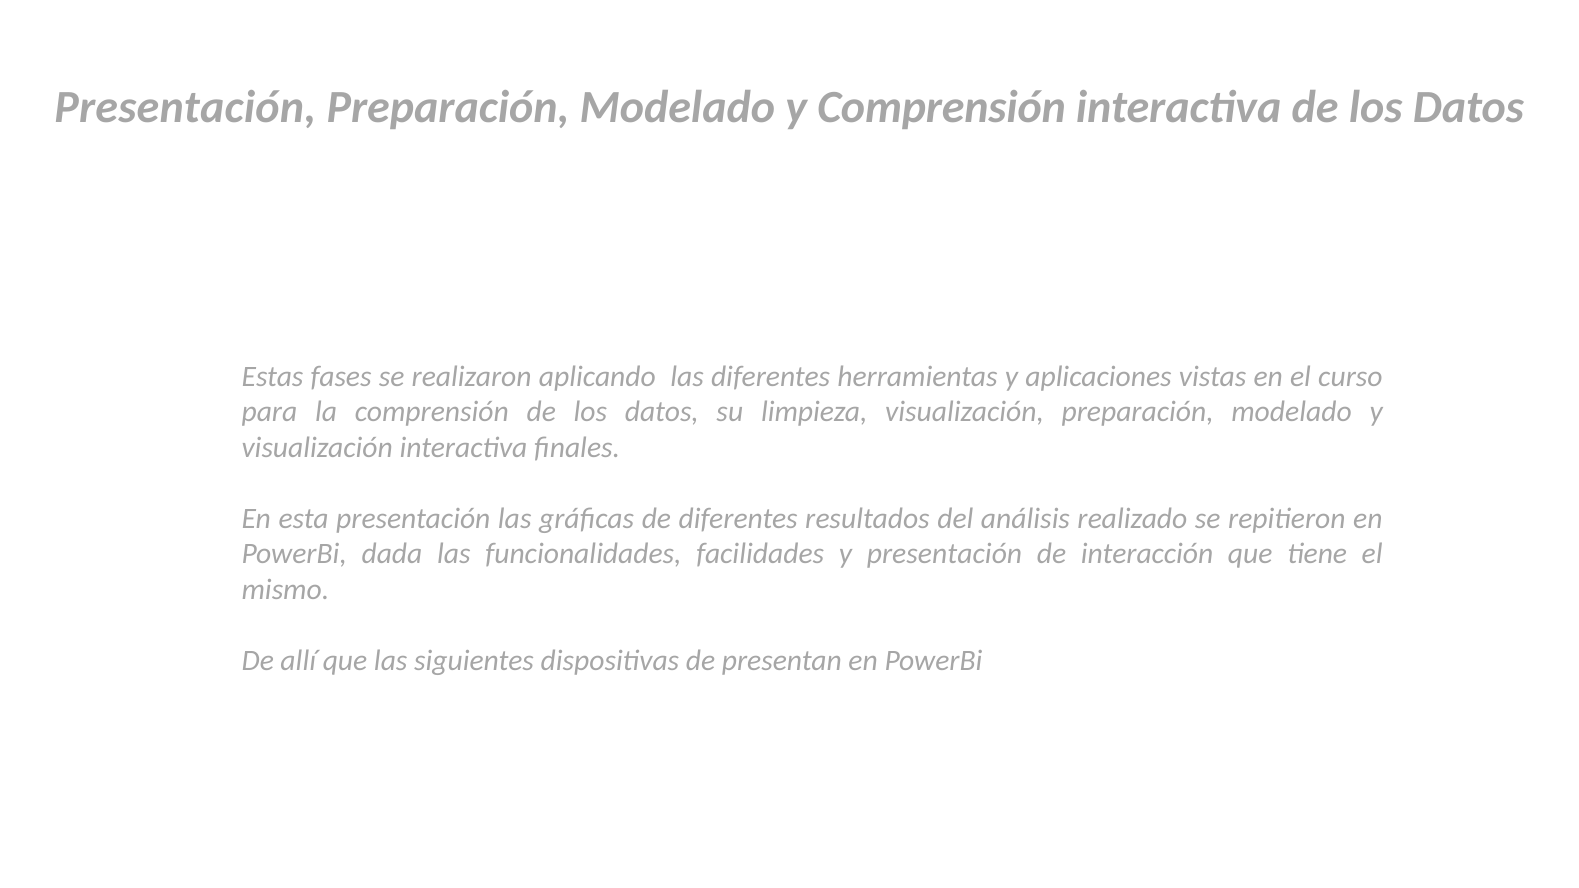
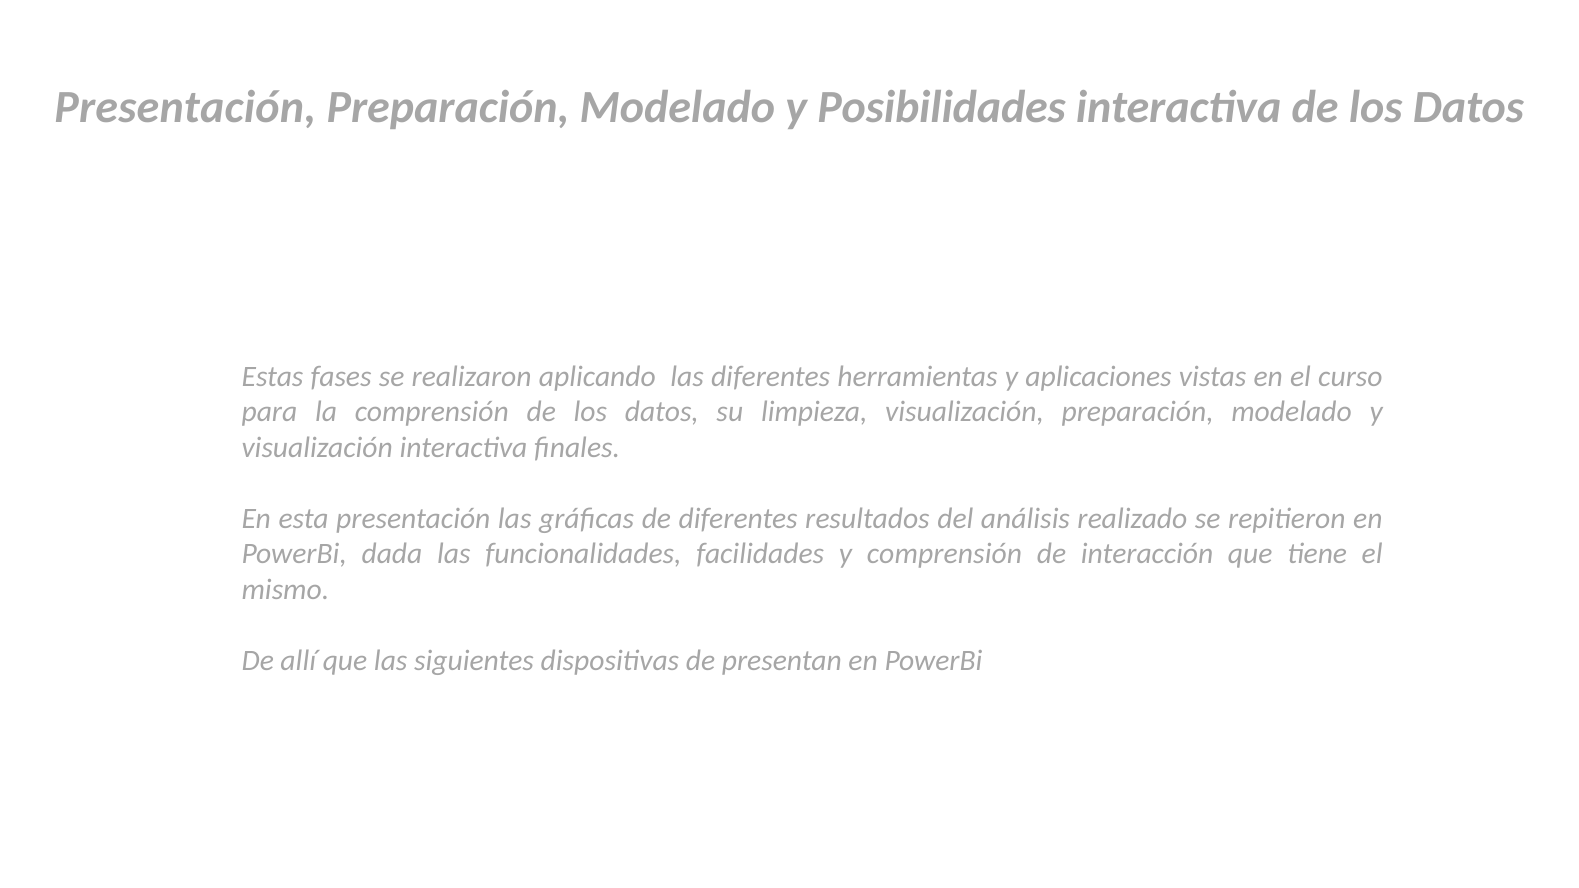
y Comprensión: Comprensión -> Posibilidades
y presentación: presentación -> comprensión
